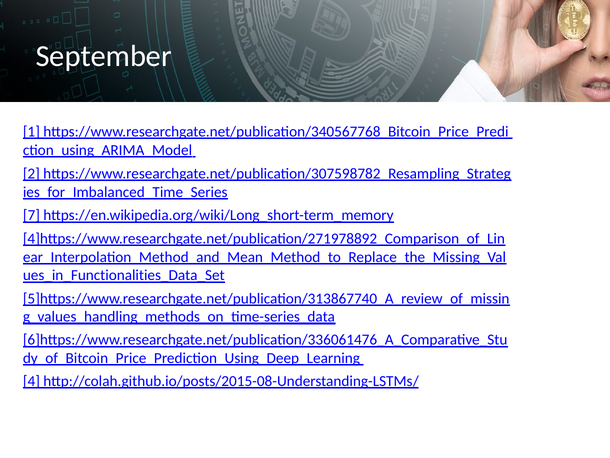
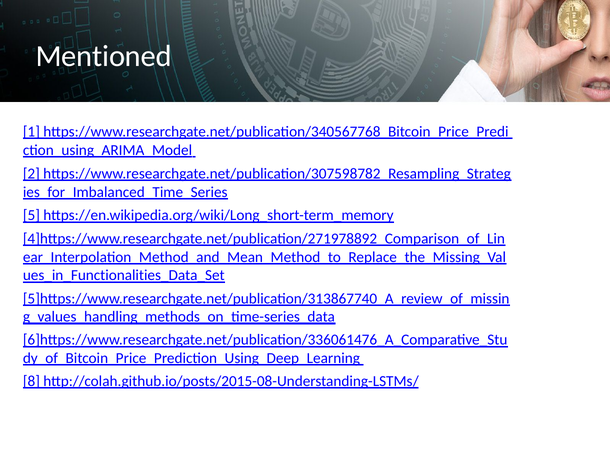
September: September -> Mentioned
7: 7 -> 5
4: 4 -> 8
